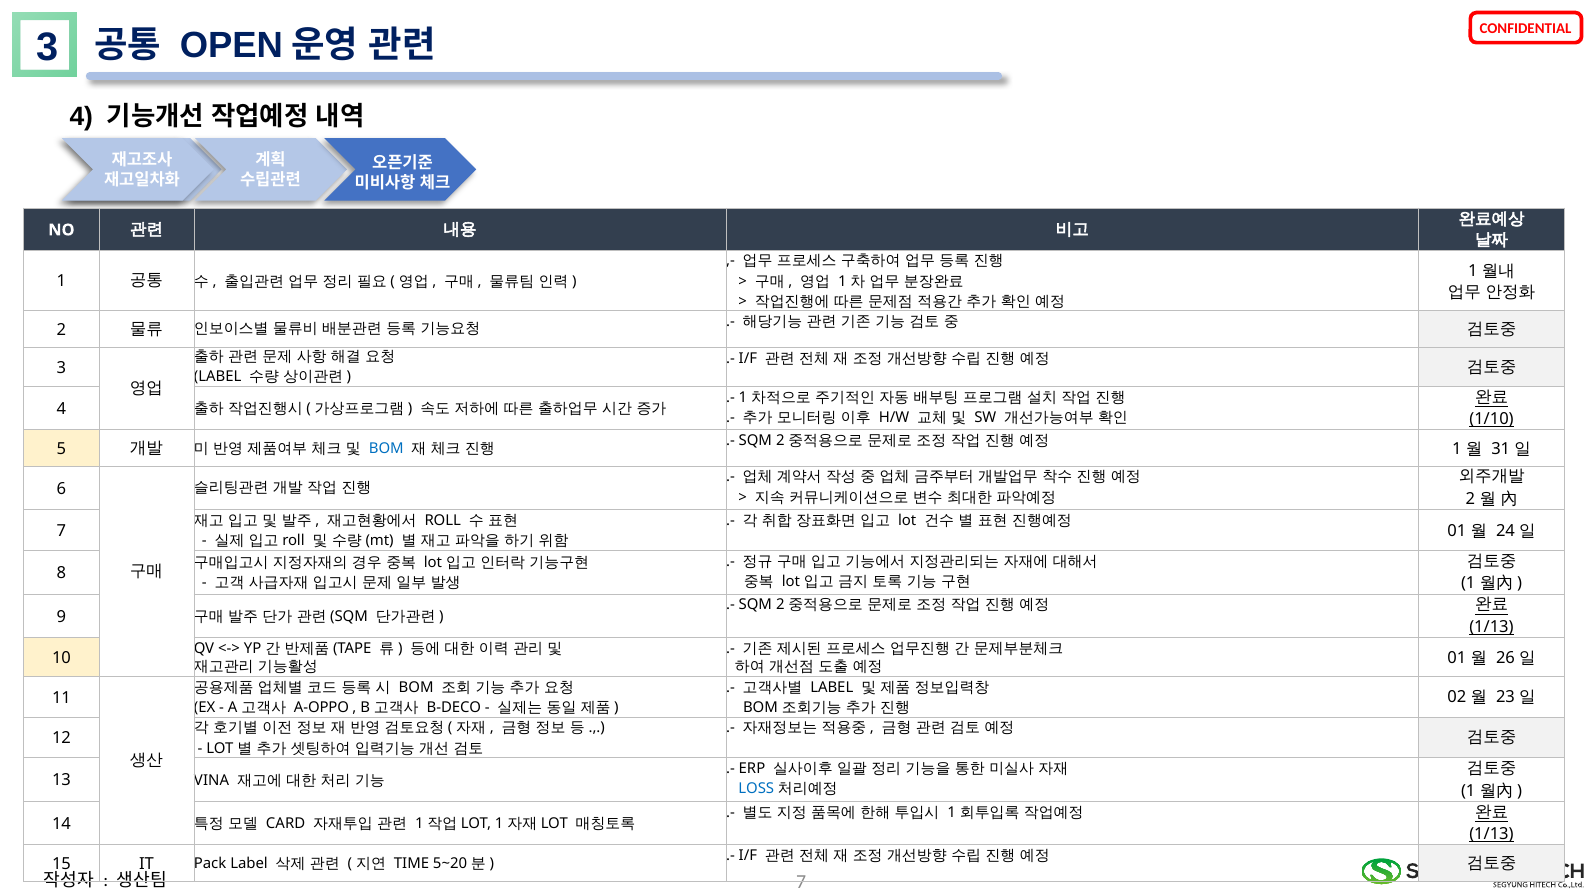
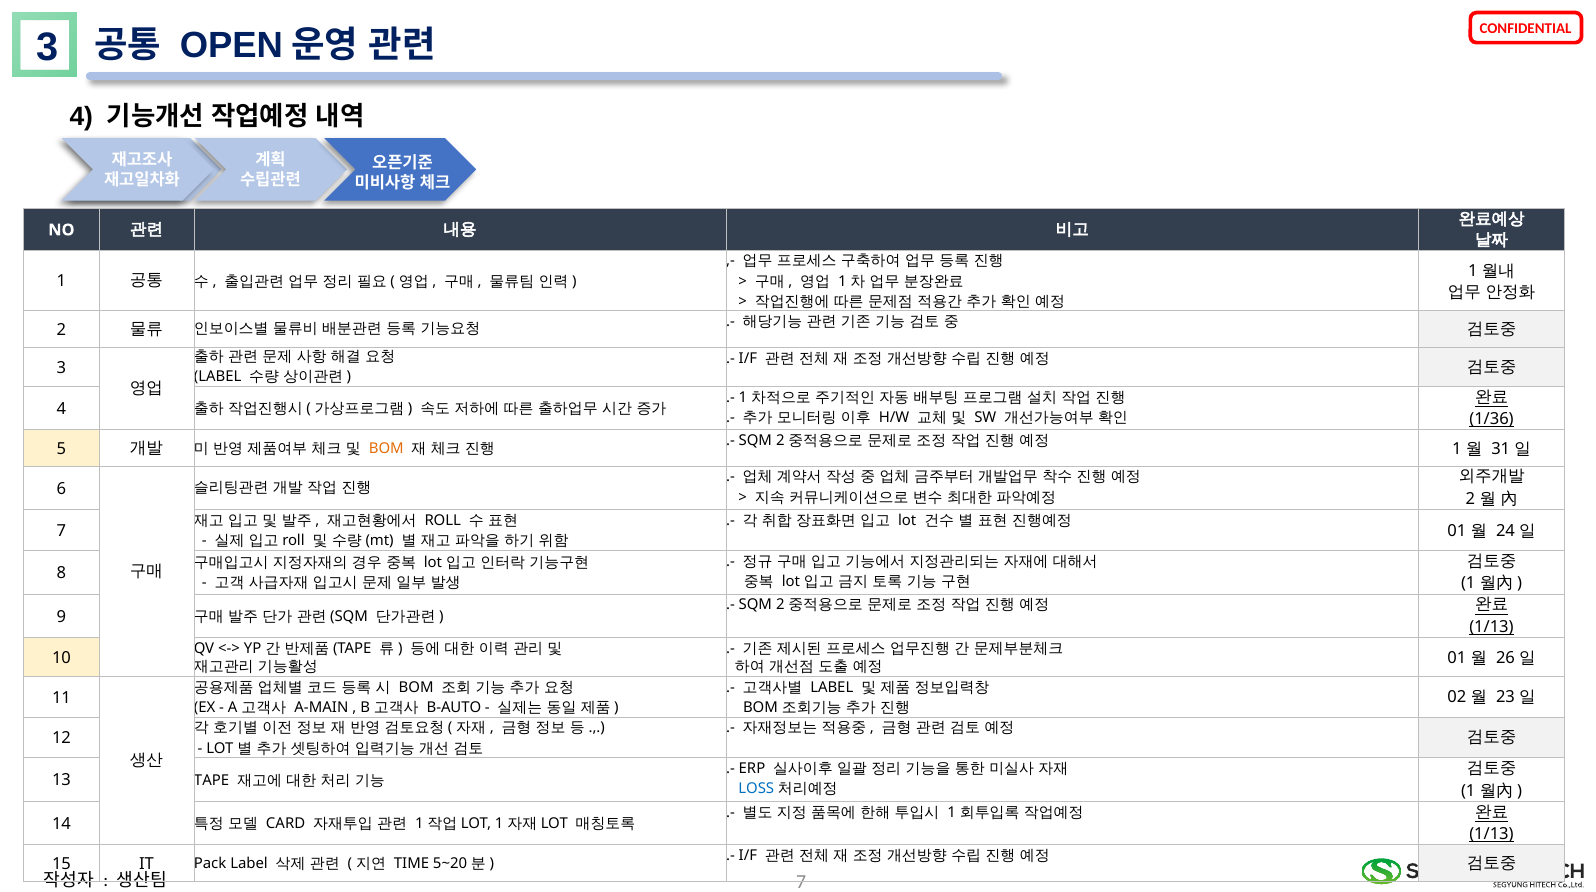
1/10: 1/10 -> 1/36
BOM at (386, 449) colour: blue -> orange
A-OPPO: A-OPPO -> A-MAIN
B-DECO: B-DECO -> B-AUTO
VINA: VINA -> TAPE
